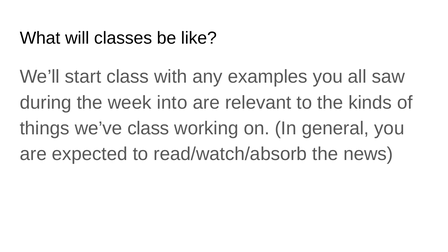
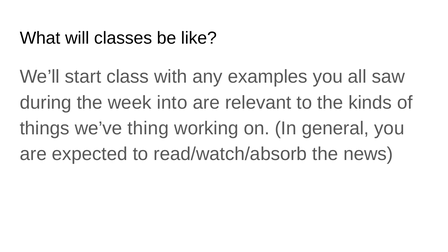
we’ve class: class -> thing
